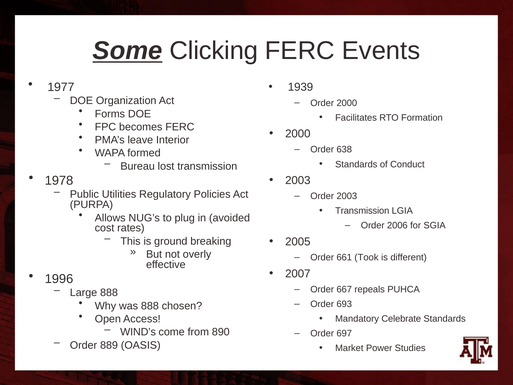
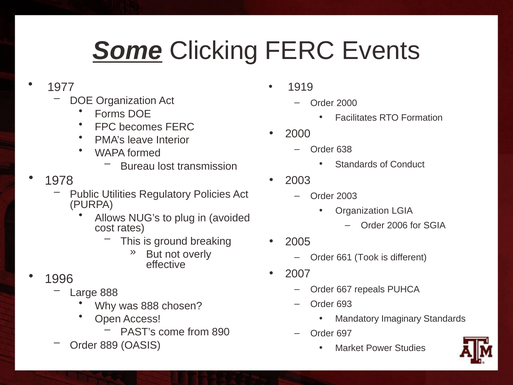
1939: 1939 -> 1919
Transmission at (362, 211): Transmission -> Organization
Celebrate: Celebrate -> Imaginary
WIND’s: WIND’s -> PAST’s
